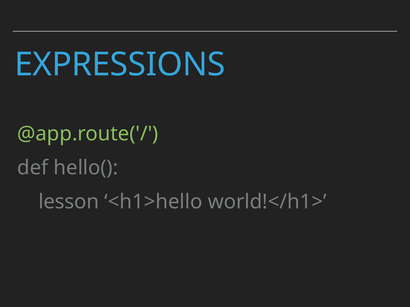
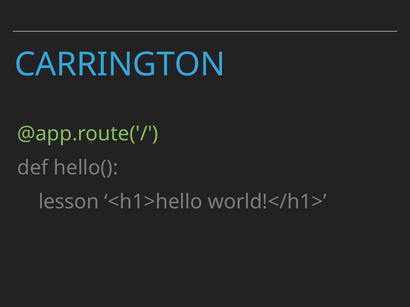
EXPRESSIONS: EXPRESSIONS -> CARRINGTON
